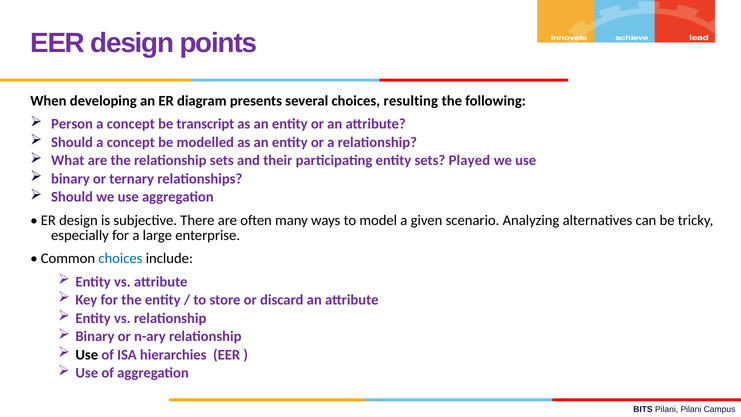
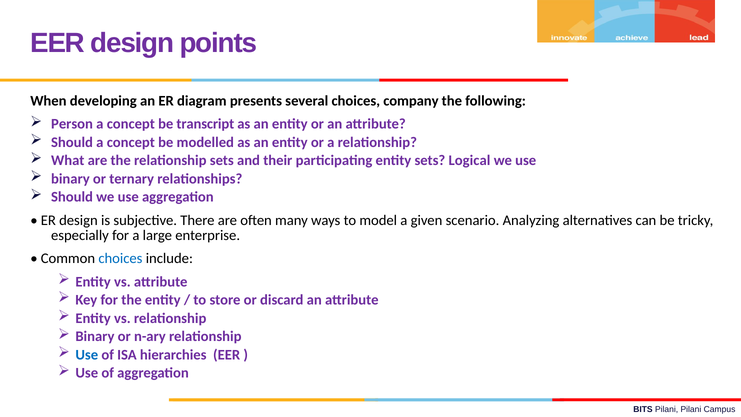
resulting: resulting -> company
Played: Played -> Logical
Use at (87, 355) colour: black -> blue
